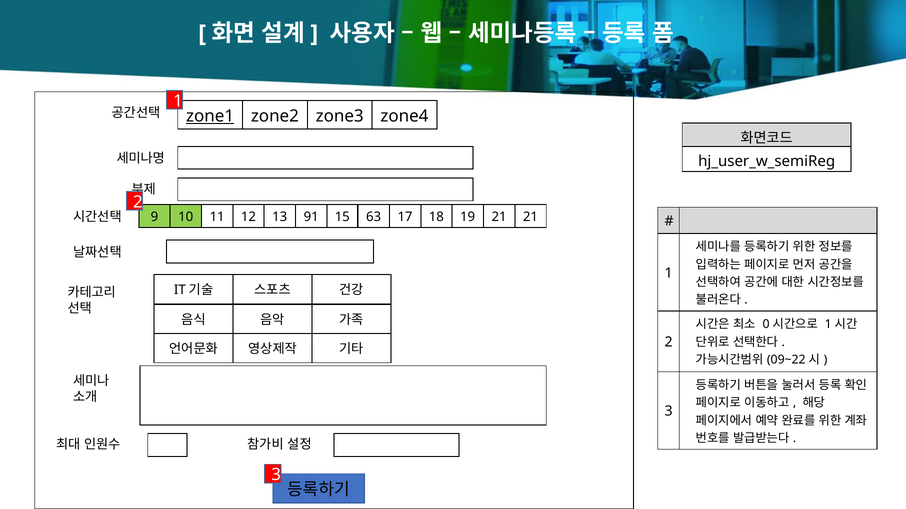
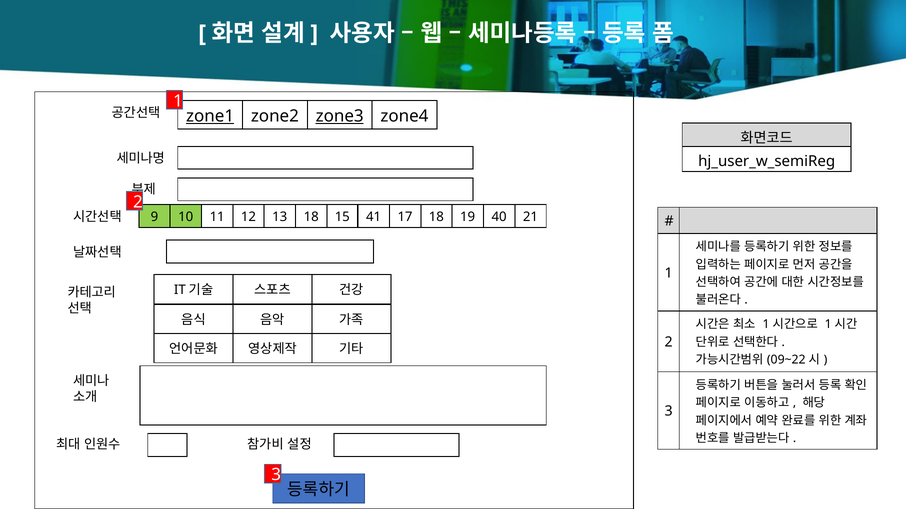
zone3 underline: none -> present
13 91: 91 -> 18
63: 63 -> 41
19 21: 21 -> 40
0 at (766, 325): 0 -> 1
